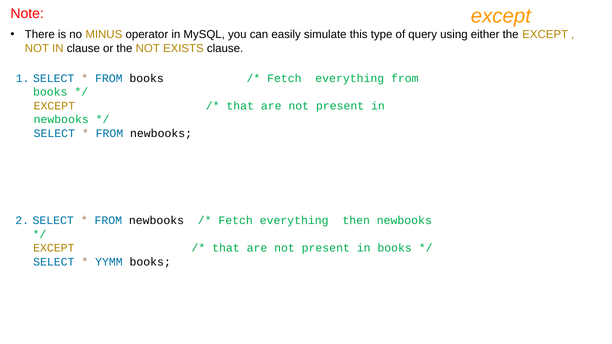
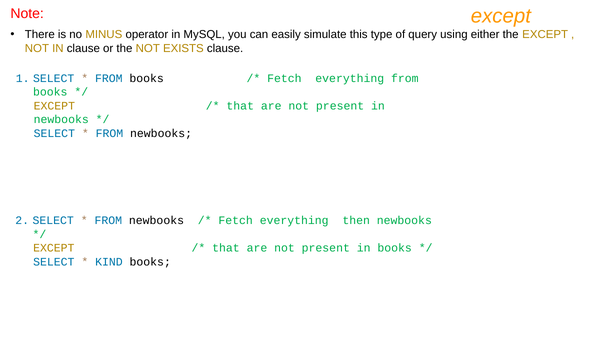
YYMM: YYMM -> KIND
